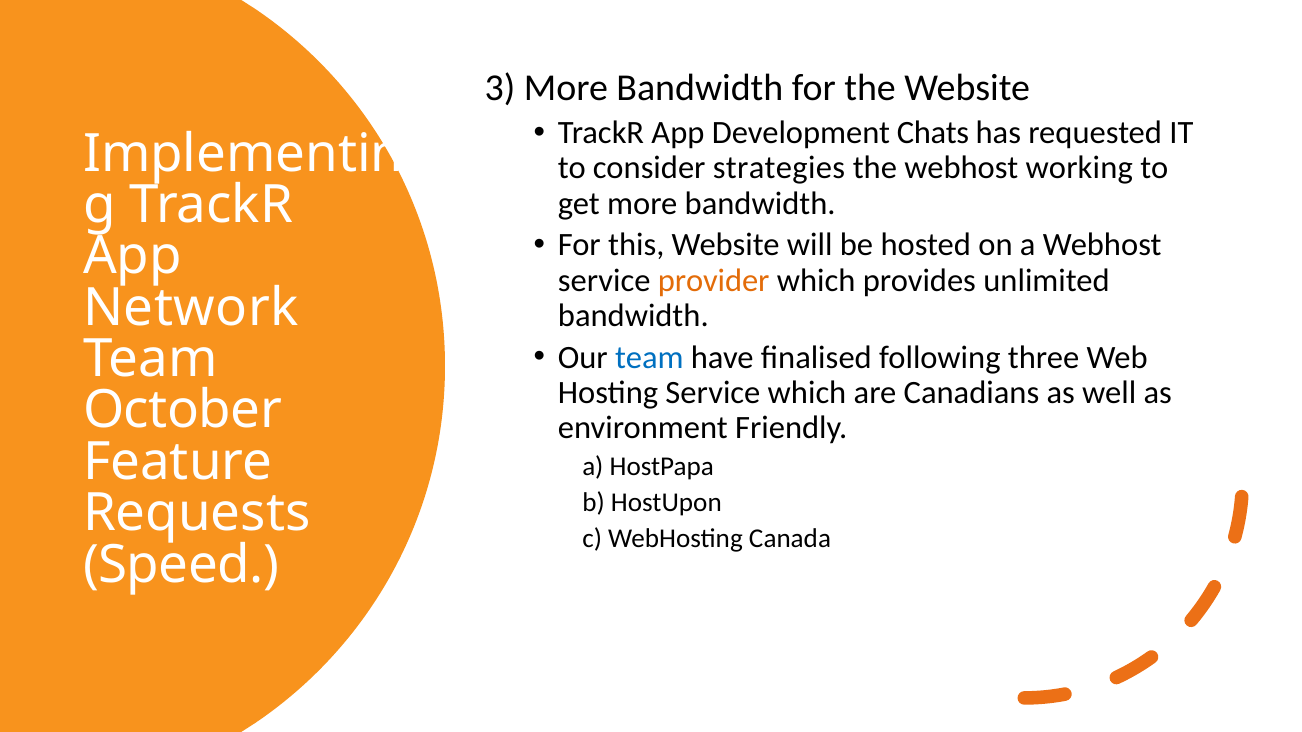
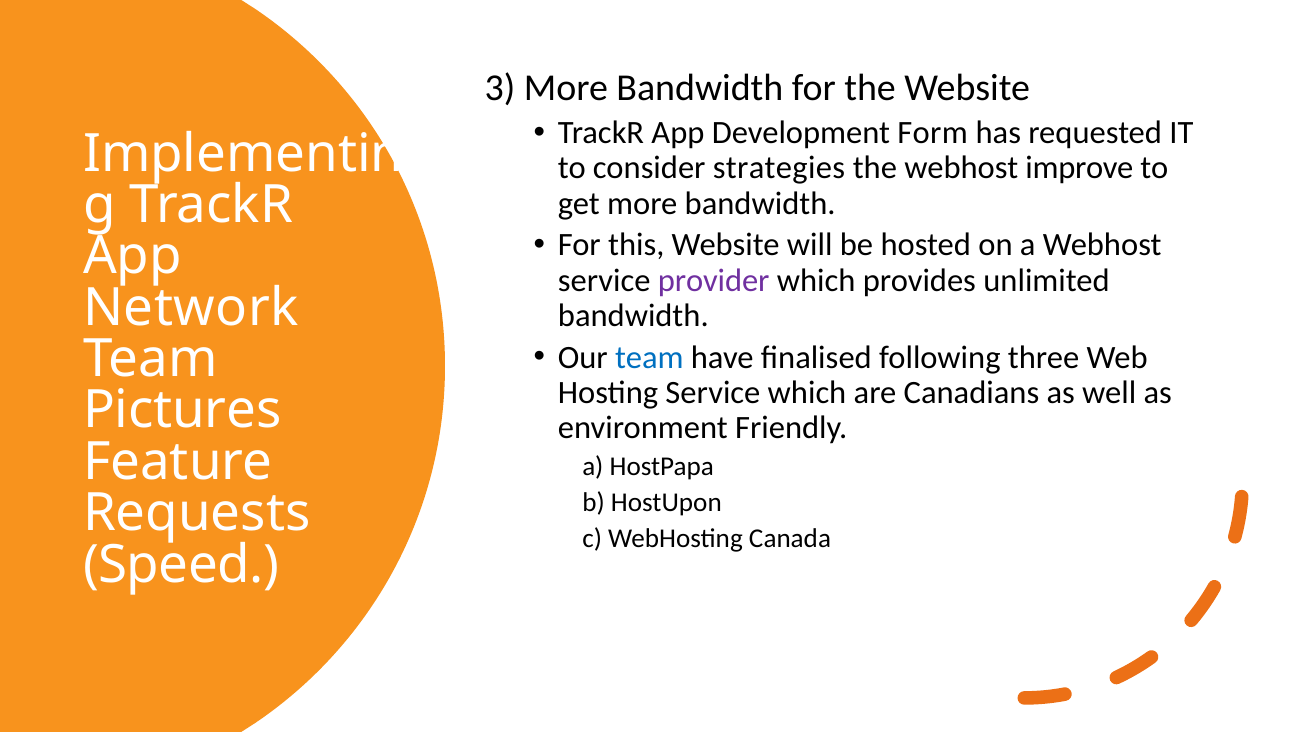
Chats: Chats -> Form
working: working -> improve
provider colour: orange -> purple
October: October -> Pictures
